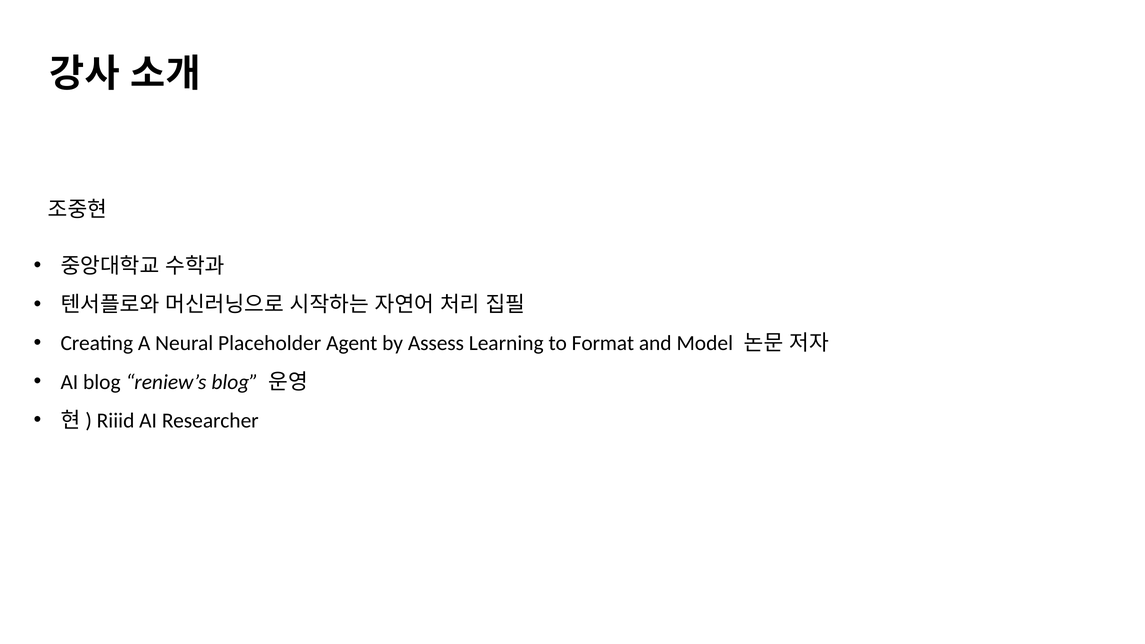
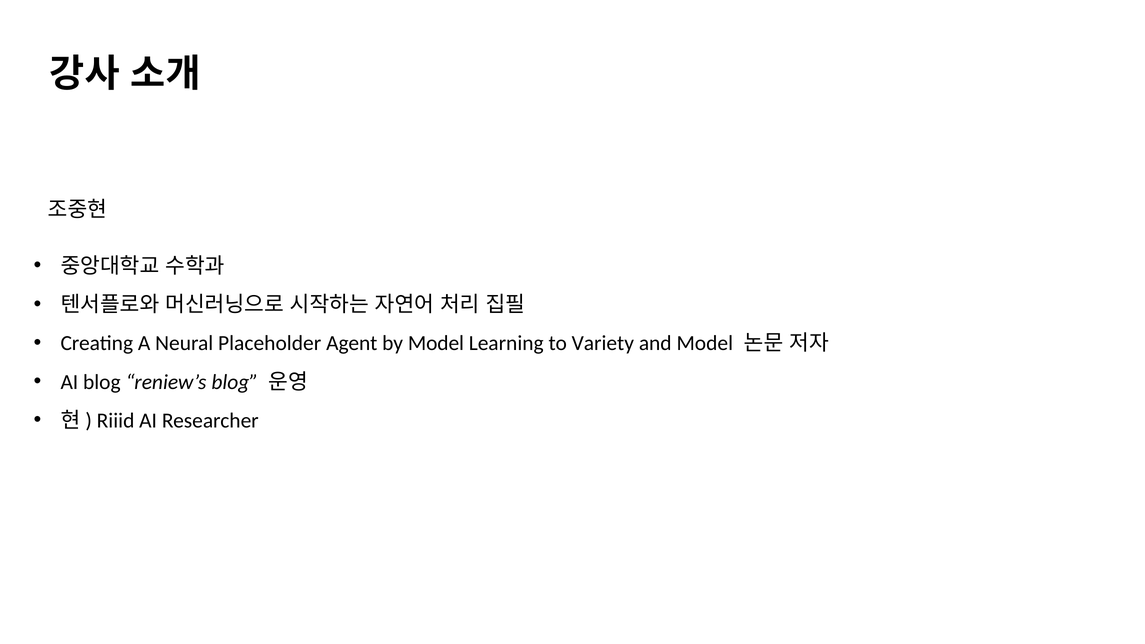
by Assess: Assess -> Model
Format: Format -> Variety
